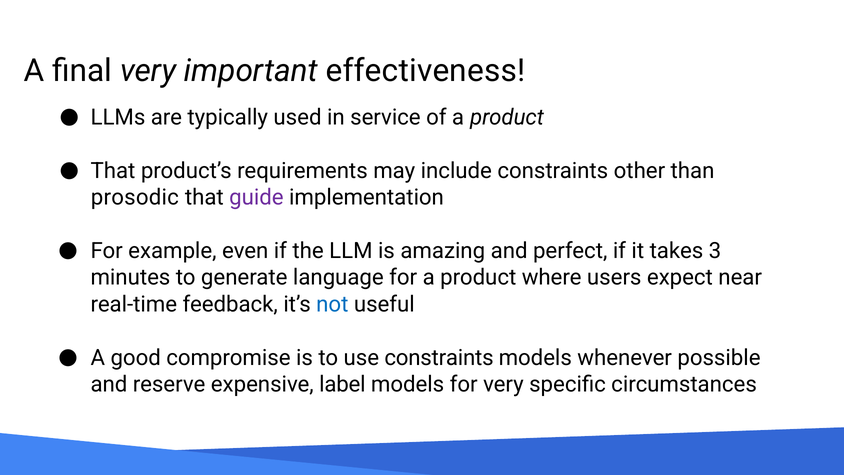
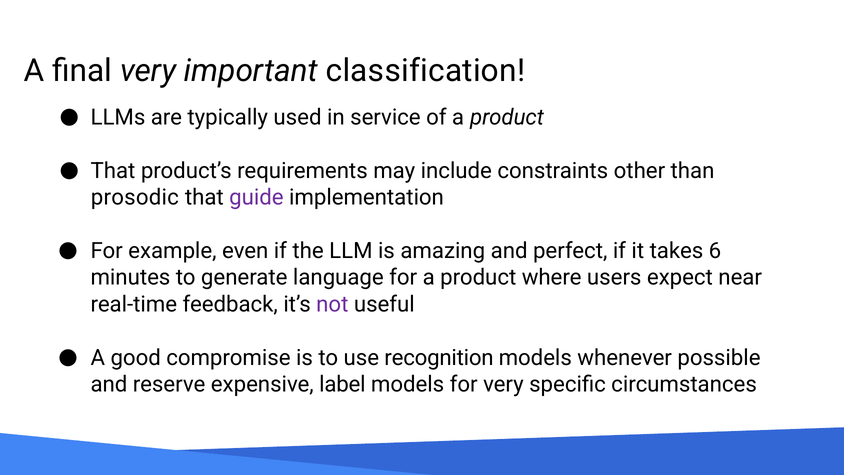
effectiveness: effectiveness -> classification
3: 3 -> 6
not colour: blue -> purple
use constraints: constraints -> recognition
